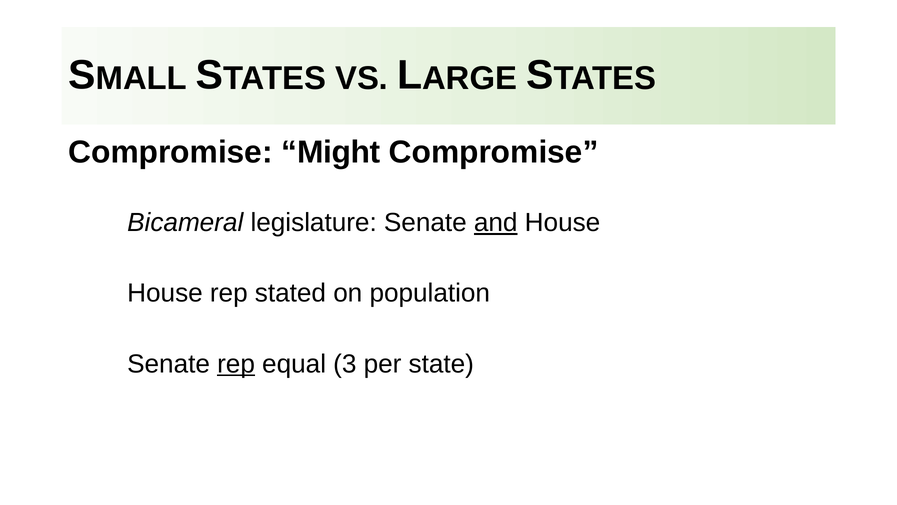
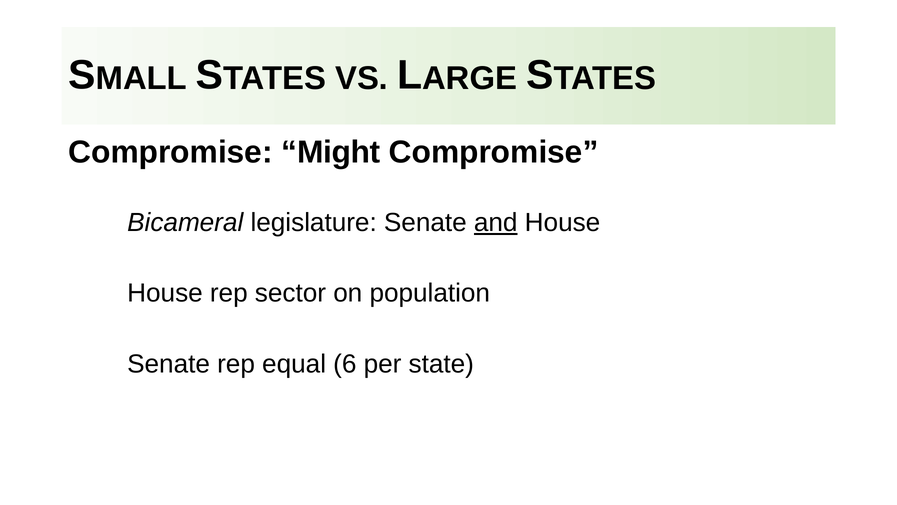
stated: stated -> sector
rep at (236, 364) underline: present -> none
3: 3 -> 6
